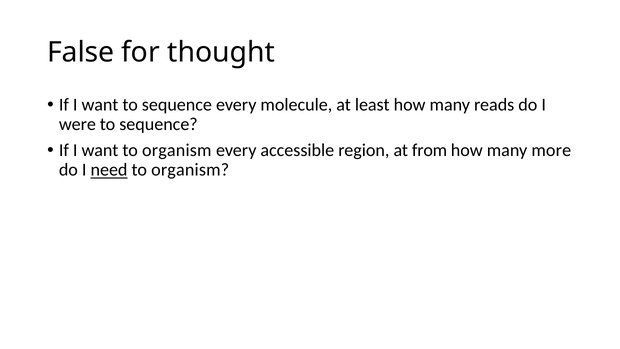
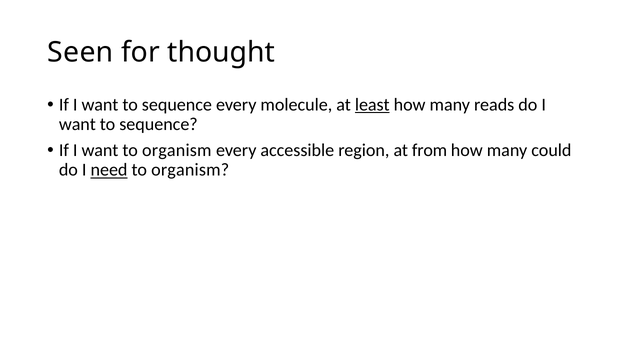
False: False -> Seen
least underline: none -> present
were at (77, 124): were -> want
more: more -> could
